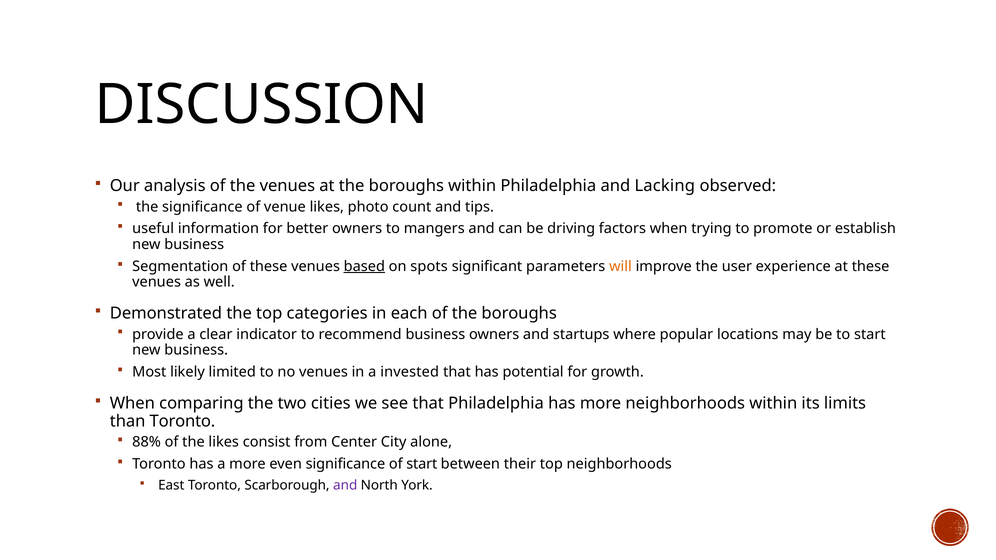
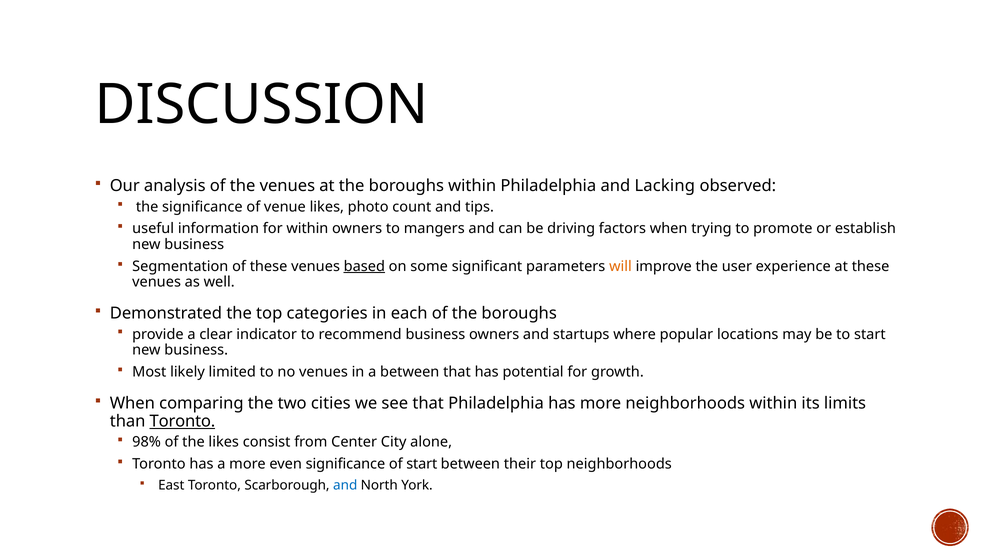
for better: better -> within
spots: spots -> some
a invested: invested -> between
Toronto at (182, 421) underline: none -> present
88%: 88% -> 98%
and at (345, 486) colour: purple -> blue
